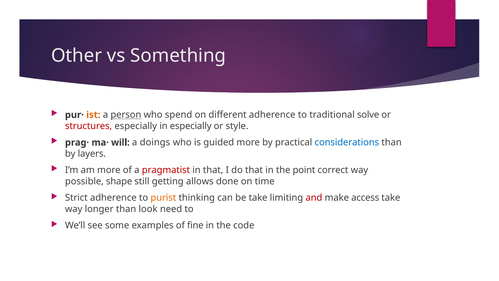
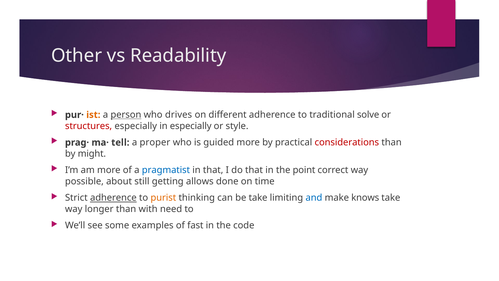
Something: Something -> Readability
spend: spend -> drives
will: will -> tell
doings: doings -> proper
considerations colour: blue -> red
layers: layers -> might
pragmatist colour: red -> blue
shape: shape -> about
adherence at (113, 198) underline: none -> present
and colour: red -> blue
access: access -> knows
look: look -> with
fine: fine -> fast
